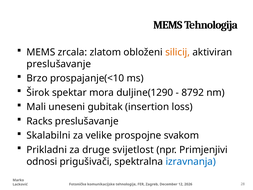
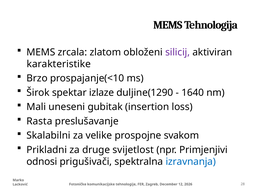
silicij colour: orange -> purple
preslušavanje at (59, 64): preslušavanje -> karakteristike
mora: mora -> izlaze
8792: 8792 -> 1640
Racks: Racks -> Rasta
